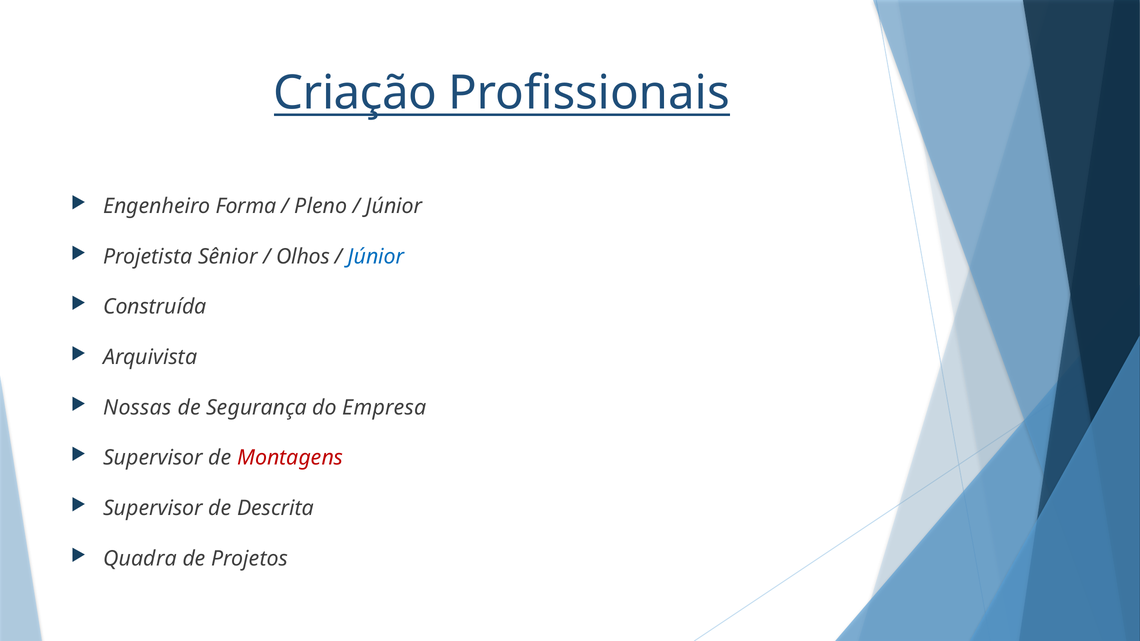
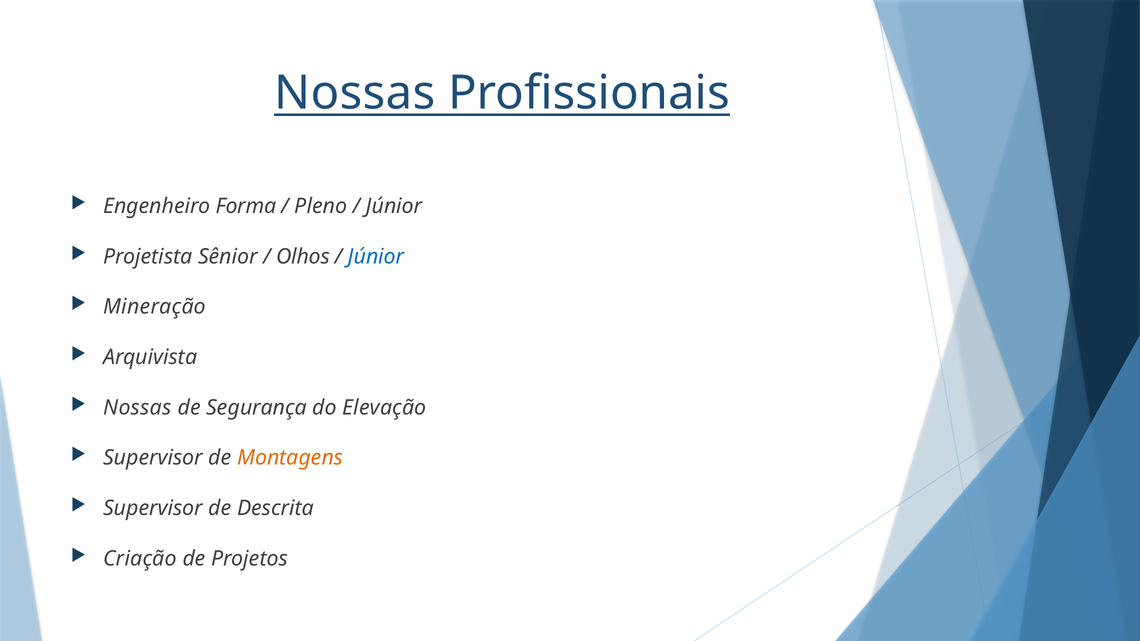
Criação at (355, 93): Criação -> Nossas
Construída: Construída -> Mineração
Empresa: Empresa -> Elevação
Montagens colour: red -> orange
Quadra: Quadra -> Criação
